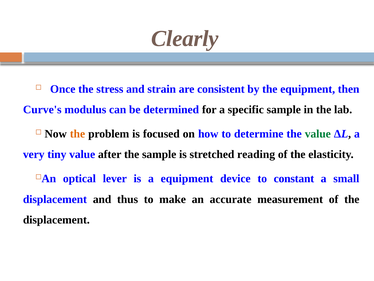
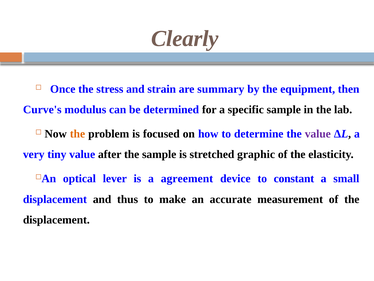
consistent: consistent -> summary
value at (318, 134) colour: green -> purple
reading: reading -> graphic
a equipment: equipment -> agreement
